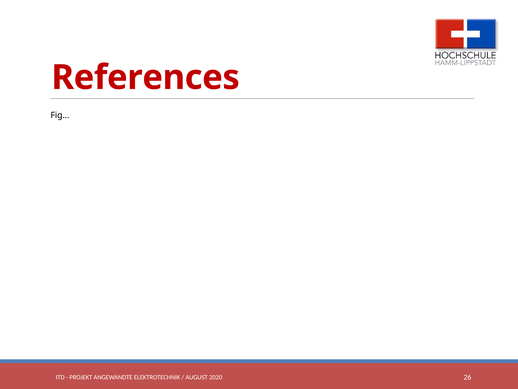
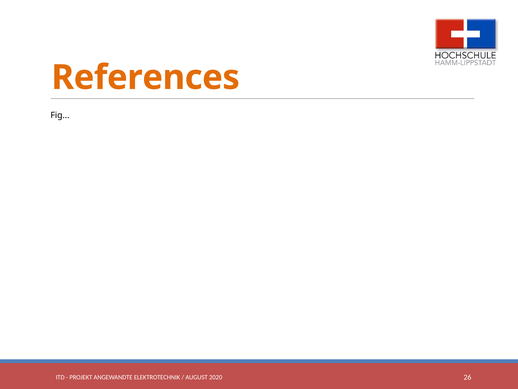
References colour: red -> orange
